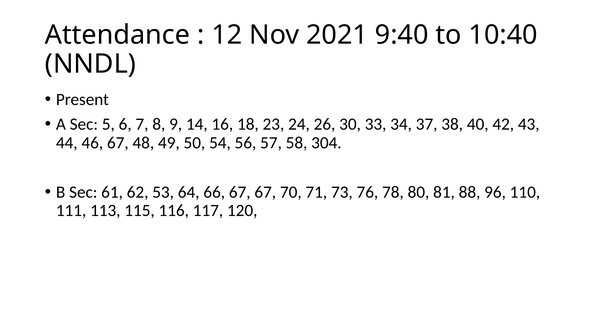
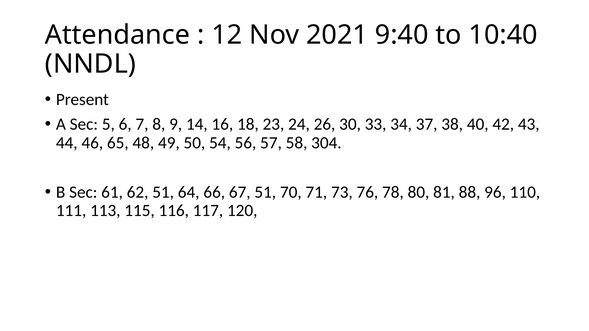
46 67: 67 -> 65
62 53: 53 -> 51
67 67: 67 -> 51
